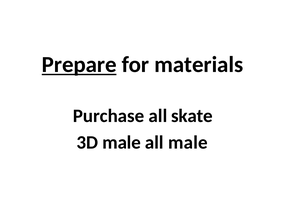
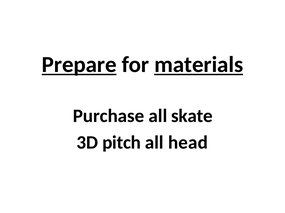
materials underline: none -> present
3D male: male -> pitch
all male: male -> head
